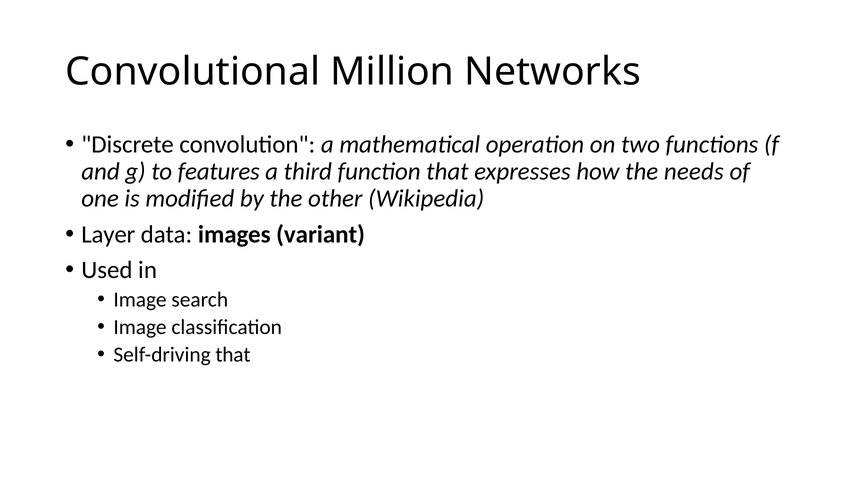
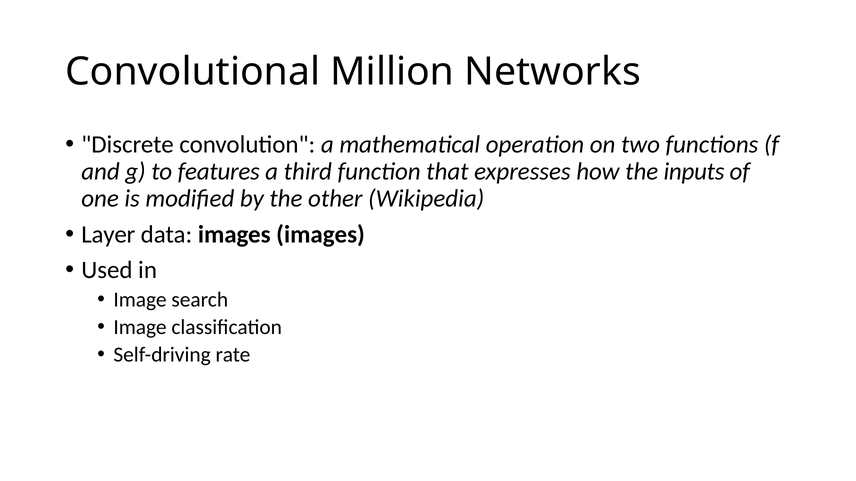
needs: needs -> inputs
images variant: variant -> images
Self-driving that: that -> rate
